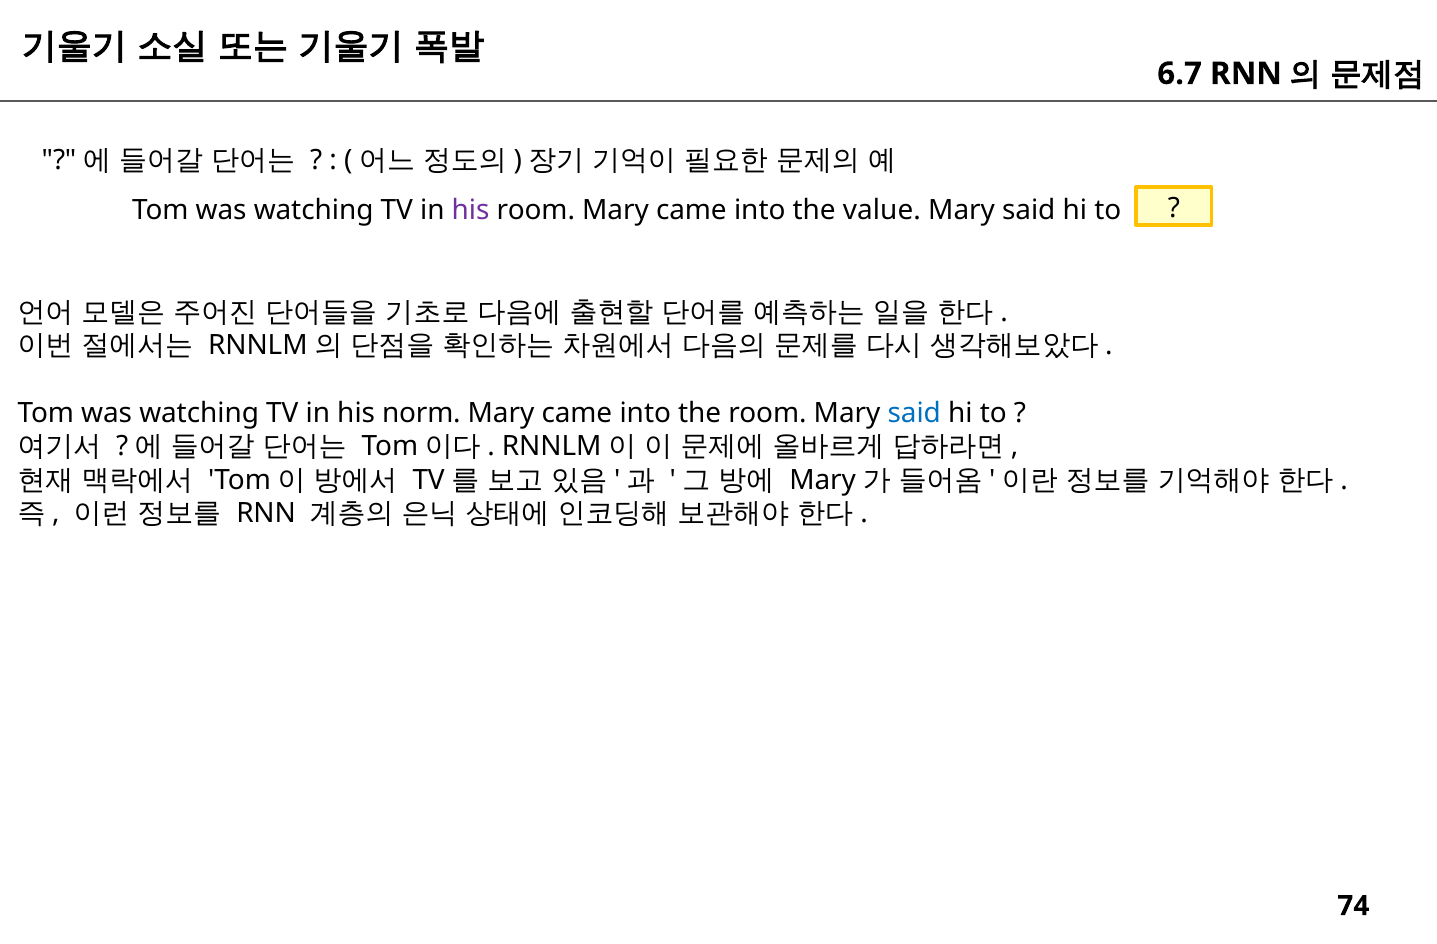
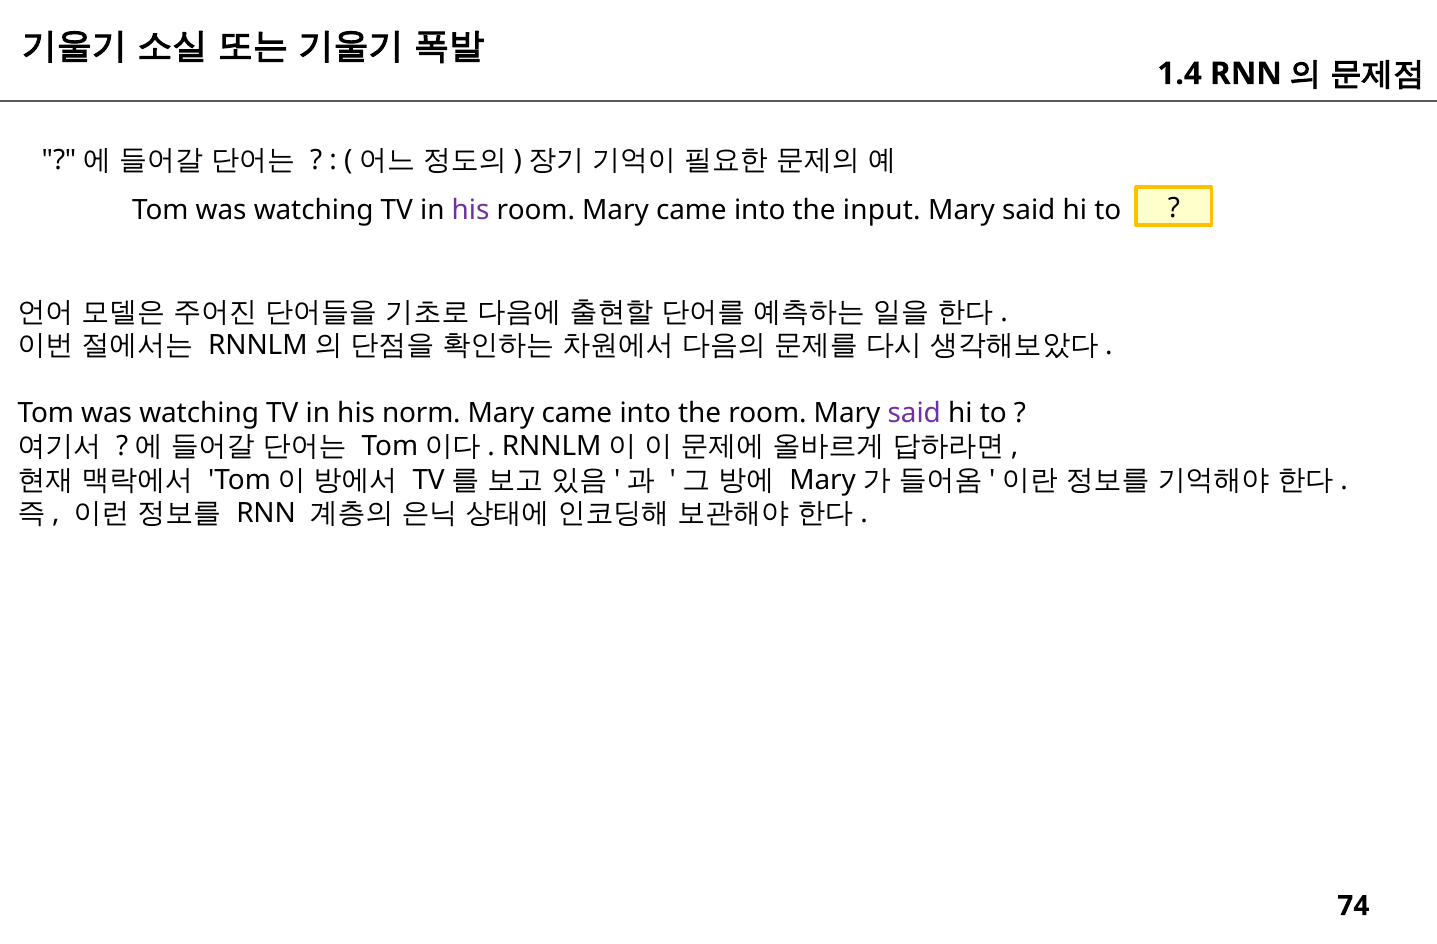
6.7: 6.7 -> 1.4
value: value -> input
said at (914, 413) colour: blue -> purple
